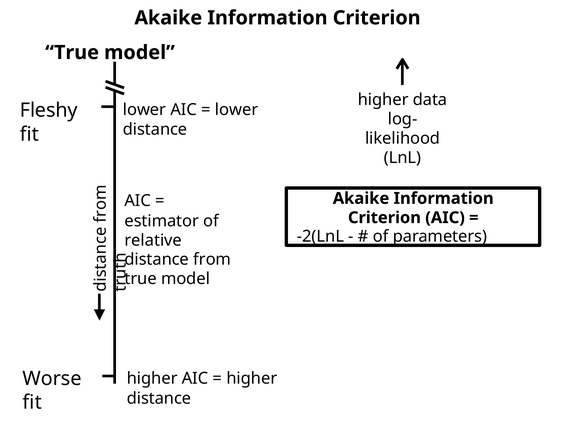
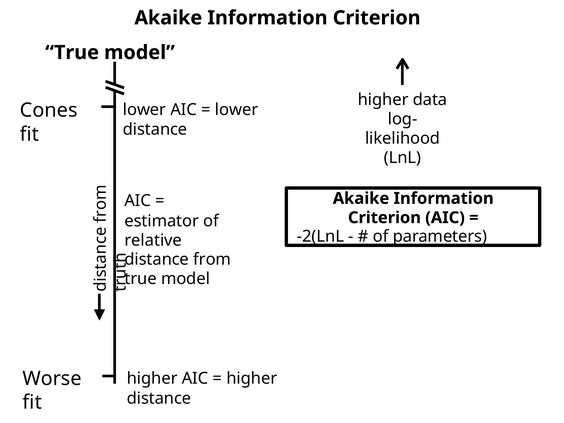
Fleshy: Fleshy -> Cones
